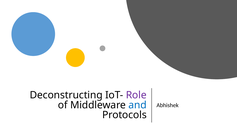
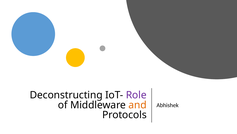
and colour: blue -> orange
